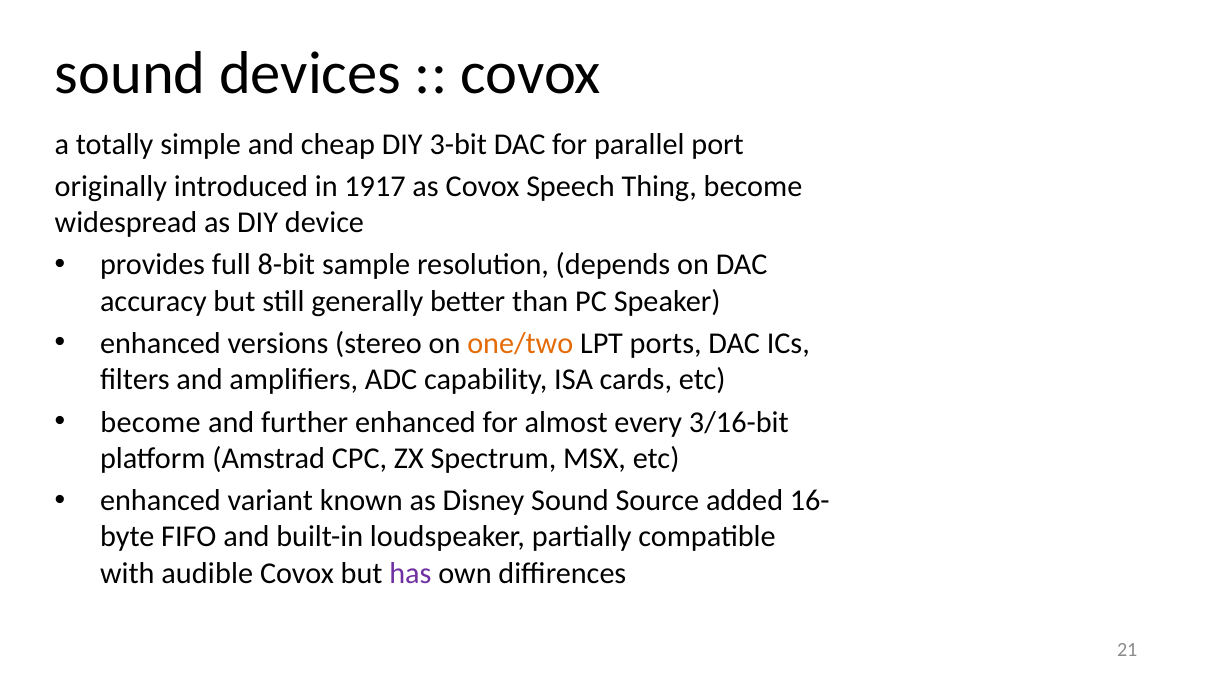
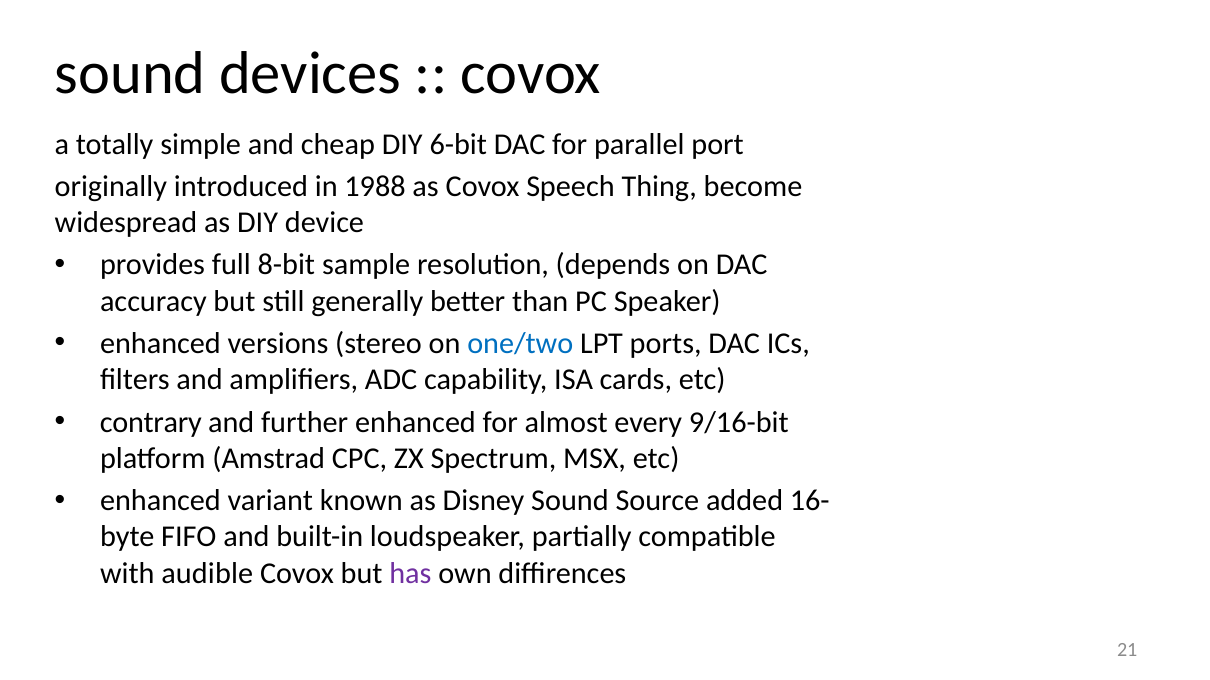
3-bit: 3-bit -> 6-bit
1917: 1917 -> 1988
one/two colour: orange -> blue
become at (150, 423): become -> contrary
3/16-bit: 3/16-bit -> 9/16-bit
